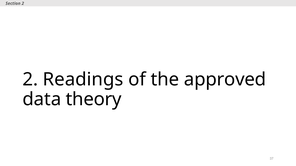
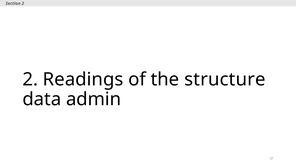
approved: approved -> structure
theory: theory -> admin
